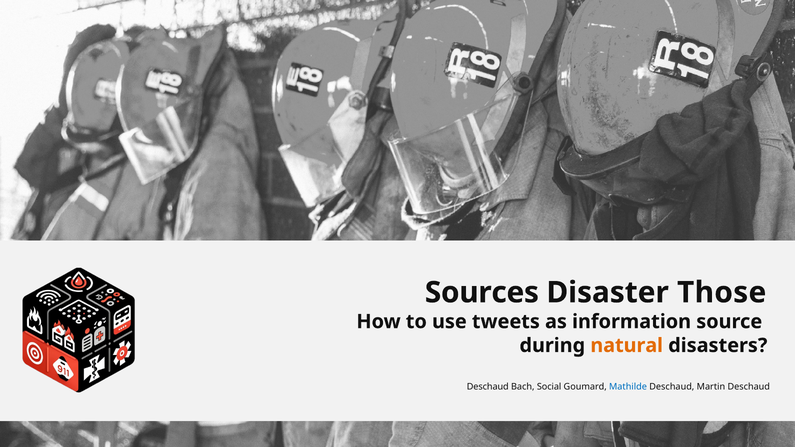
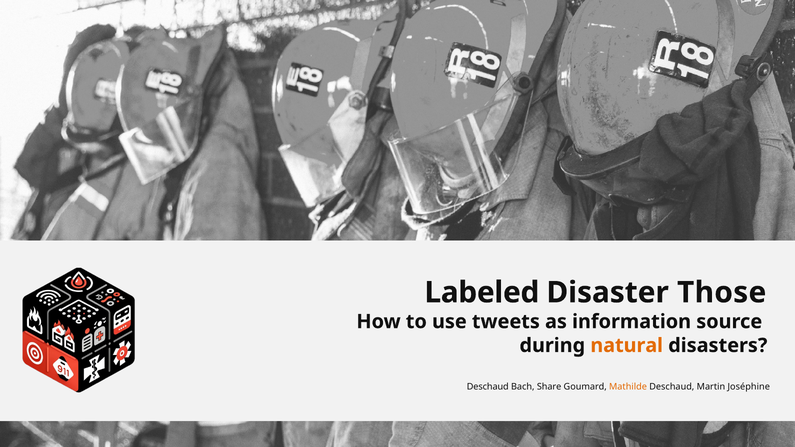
Sources: Sources -> Labeled
Social: Social -> Share
Mathilde colour: blue -> orange
Martin Deschaud: Deschaud -> Joséphine
